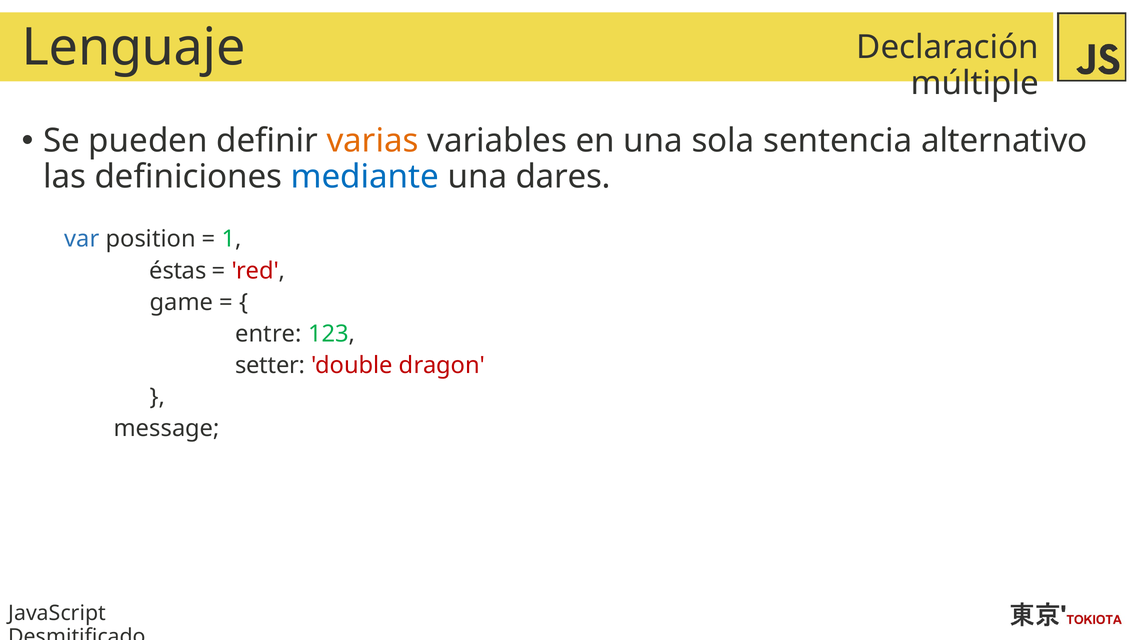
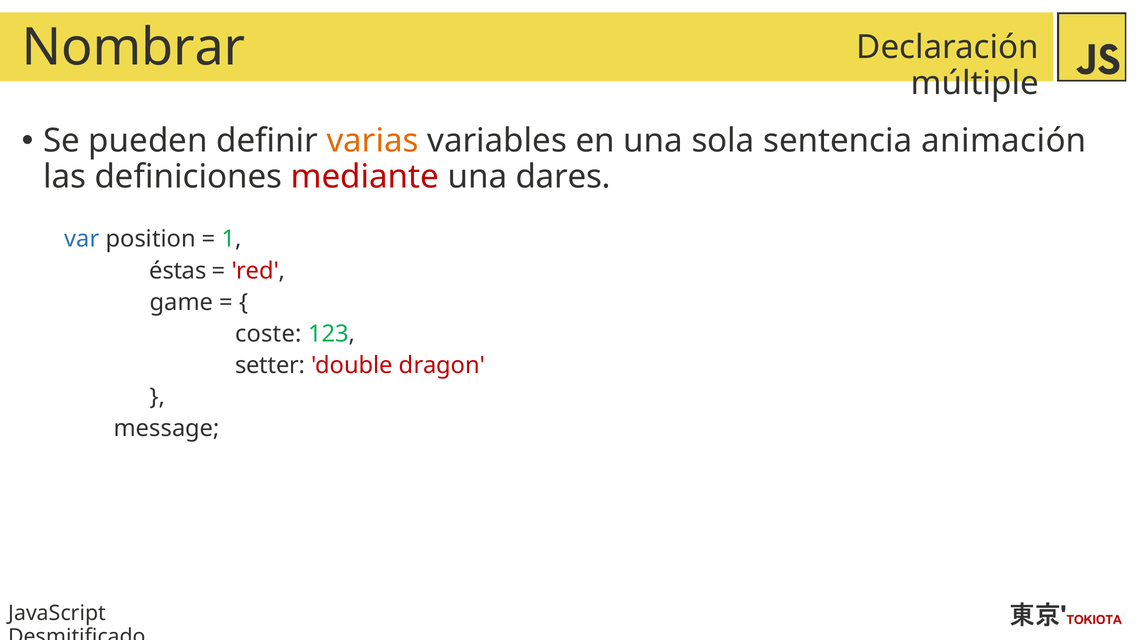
Lenguaje: Lenguaje -> Nombrar
alternativo: alternativo -> animación
mediante colour: blue -> red
entre: entre -> coste
